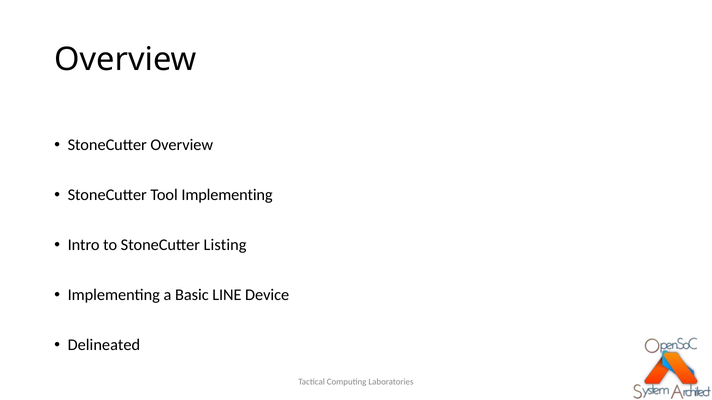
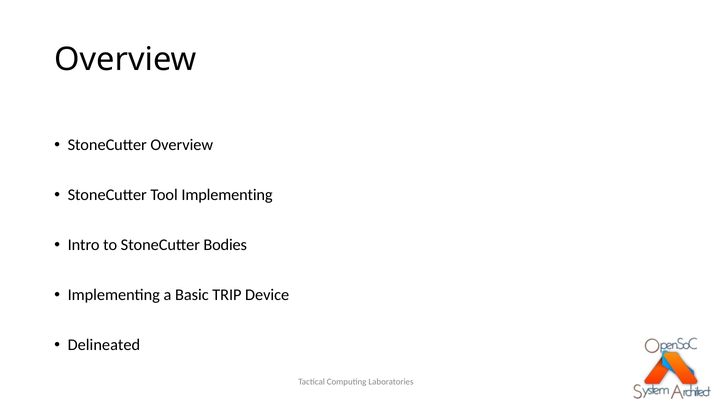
Listing: Listing -> Bodies
LINE: LINE -> TRIP
